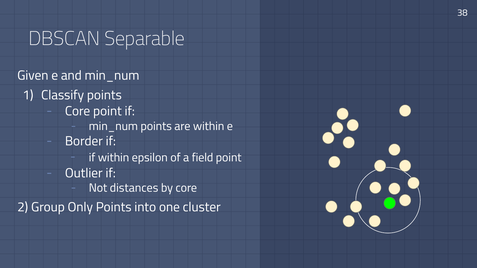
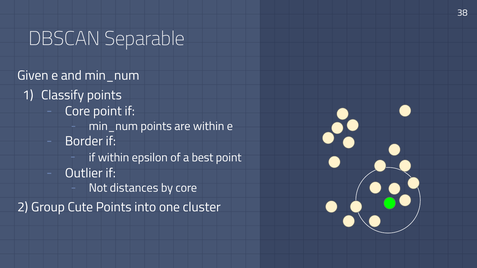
field: field -> best
Only: Only -> Cute
